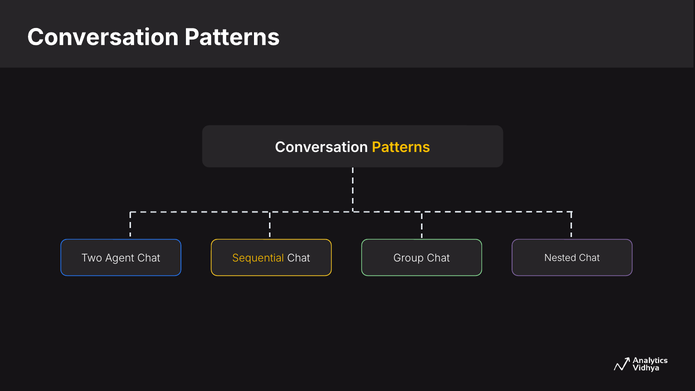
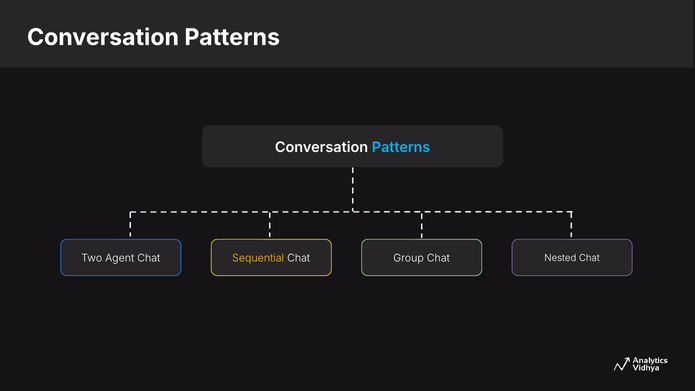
Patterns at (401, 147) colour: yellow -> light blue
